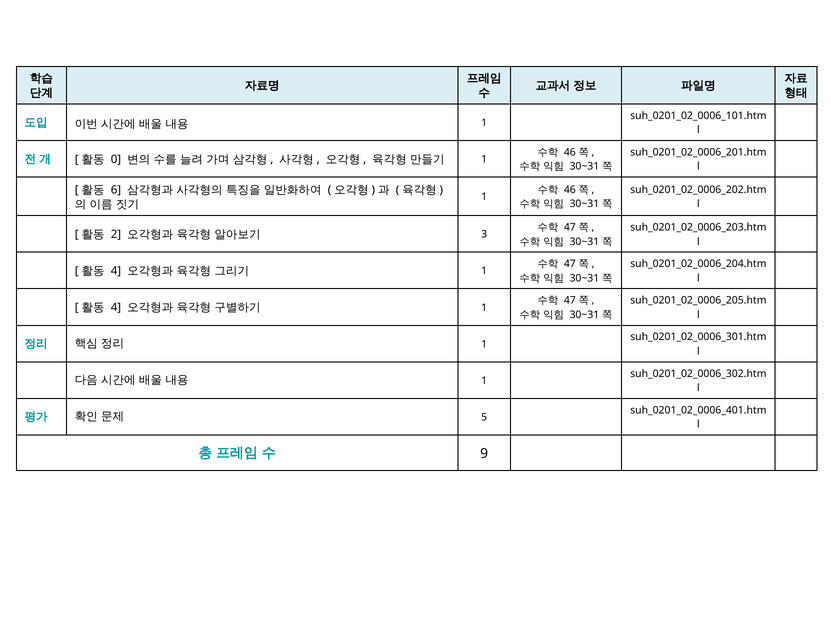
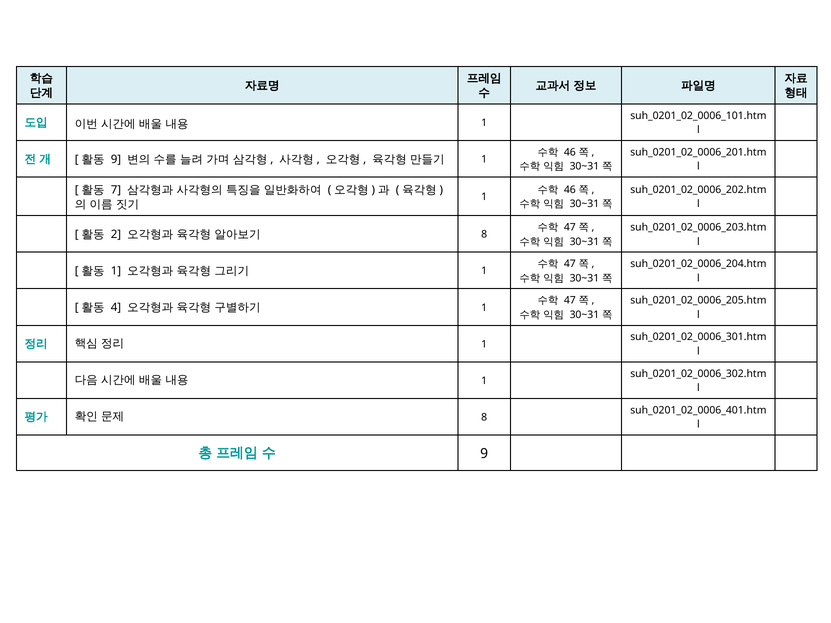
0 at (116, 159): 0 -> 9
6: 6 -> 7
3 at (484, 235): 3 -> 8
4 at (116, 271): 4 -> 1
5 at (484, 417): 5 -> 8
